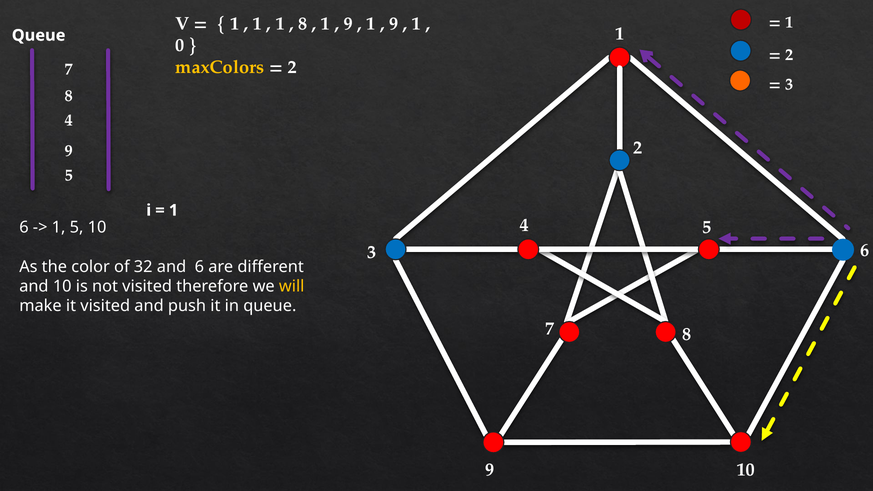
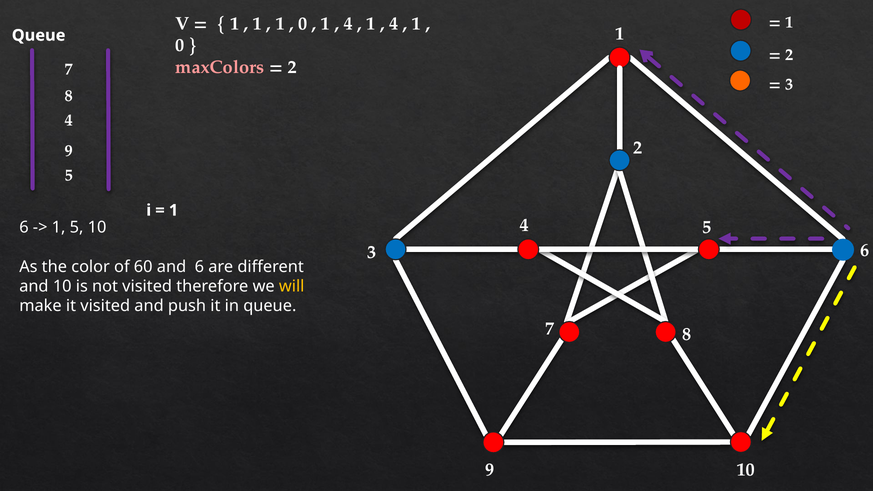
8 at (303, 24): 8 -> 0
9 at (348, 24): 9 -> 4
9 at (394, 24): 9 -> 4
maxColors colour: yellow -> pink
32: 32 -> 60
